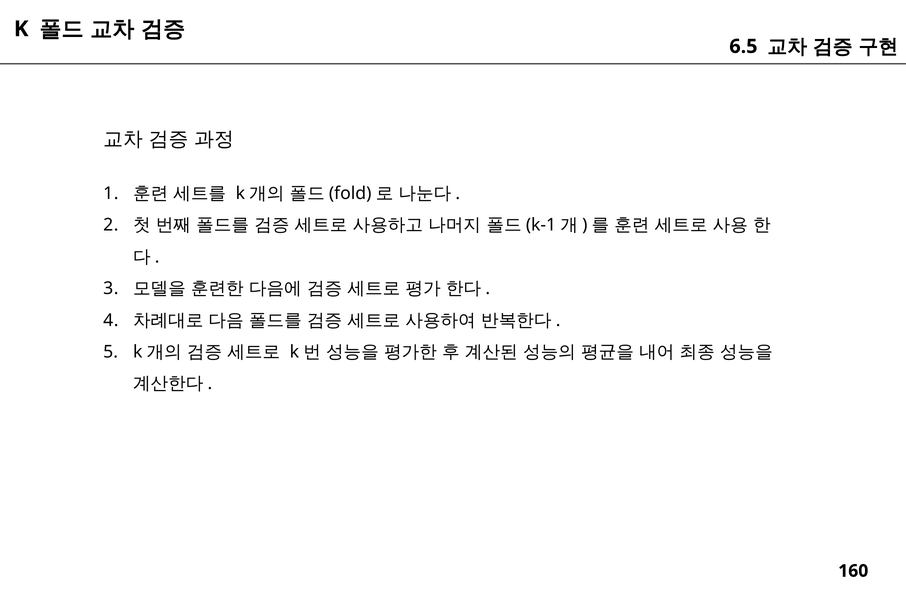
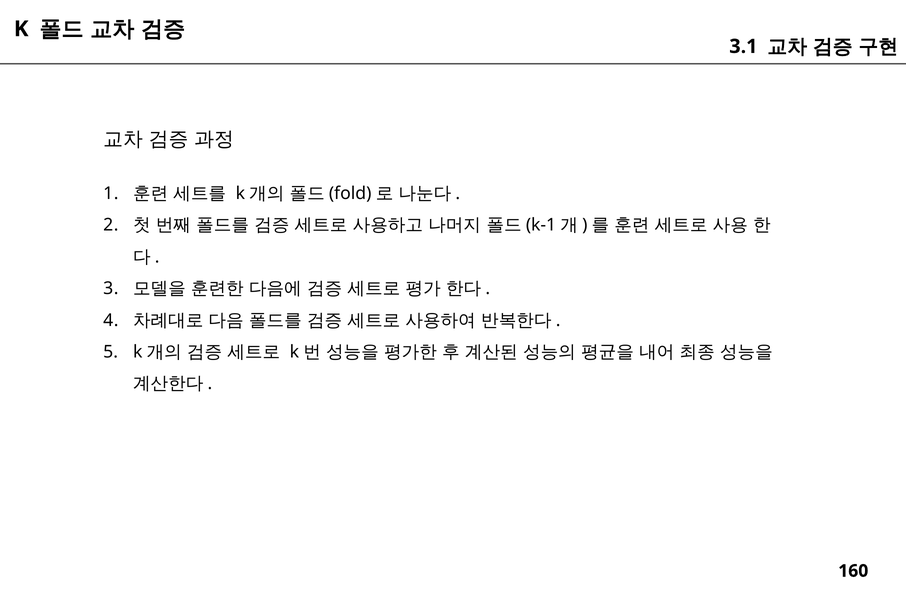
6.5: 6.5 -> 3.1
